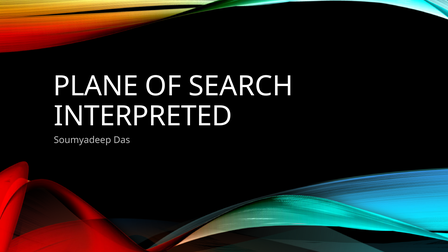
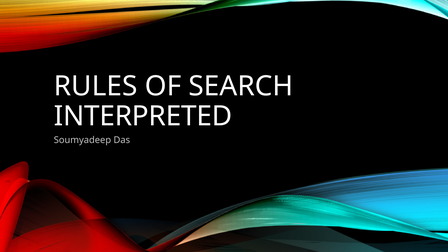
PLANE: PLANE -> RULES
